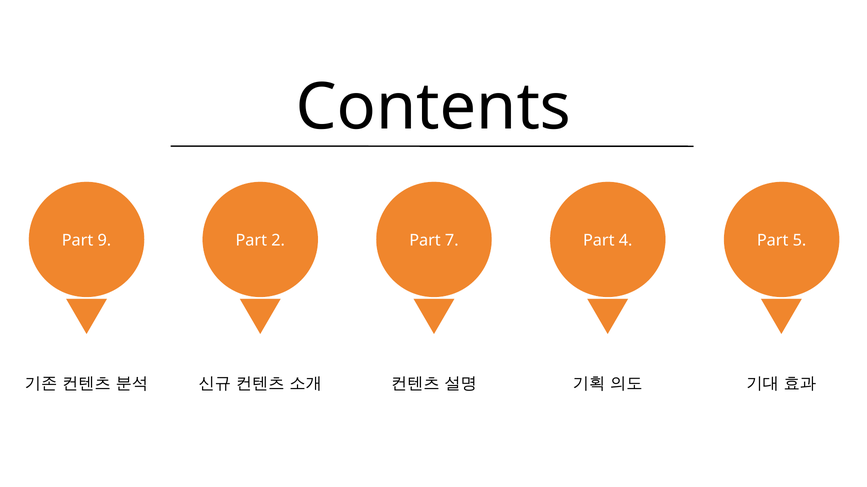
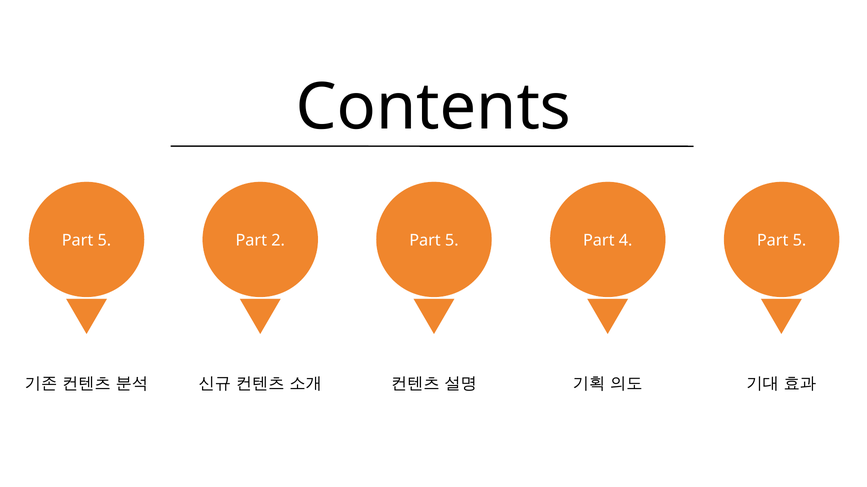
9 at (104, 241): 9 -> 5
7 at (452, 241): 7 -> 5
